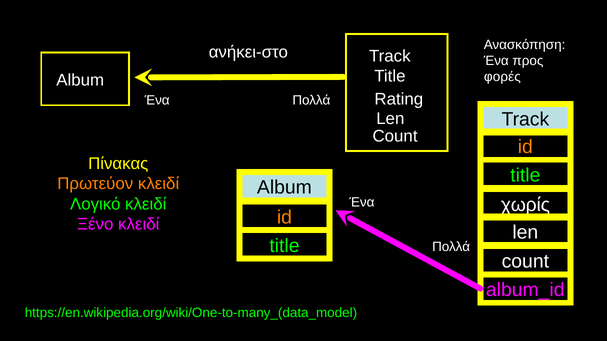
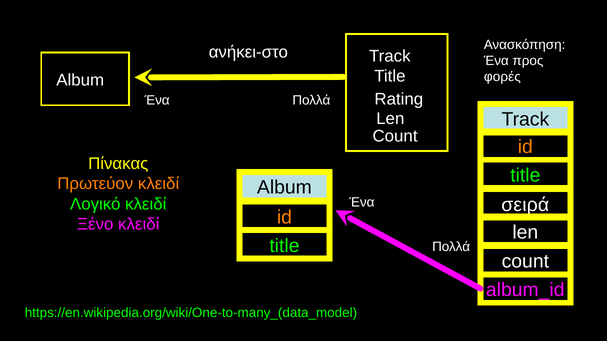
χωρίς: χωρίς -> σειρά
